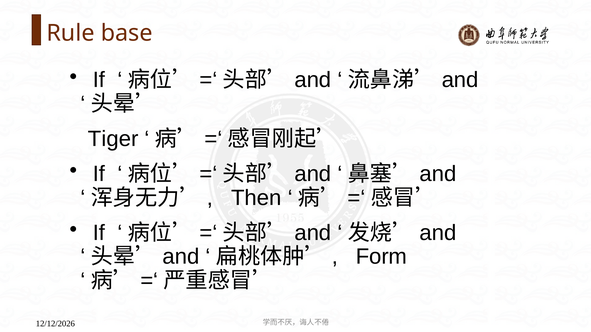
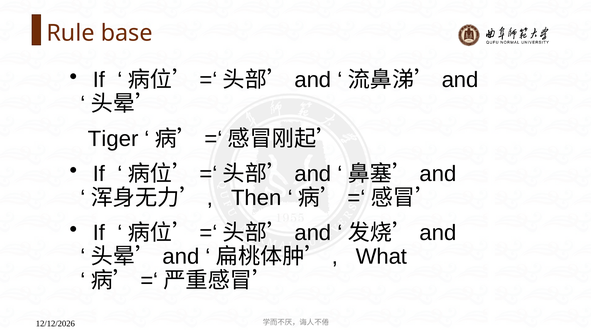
Form: Form -> What
